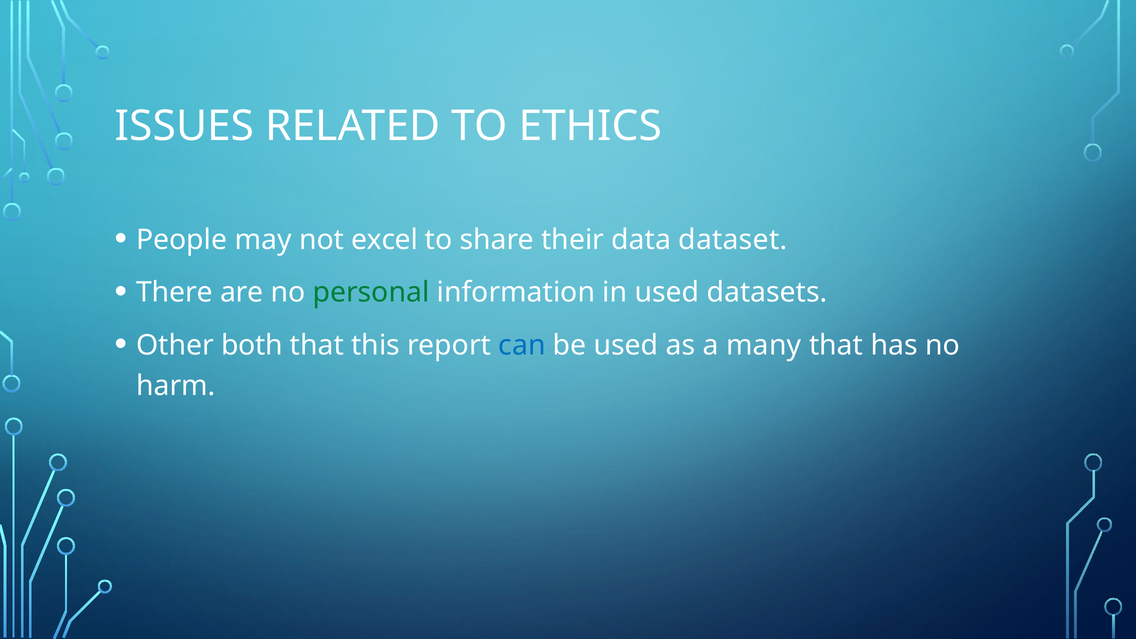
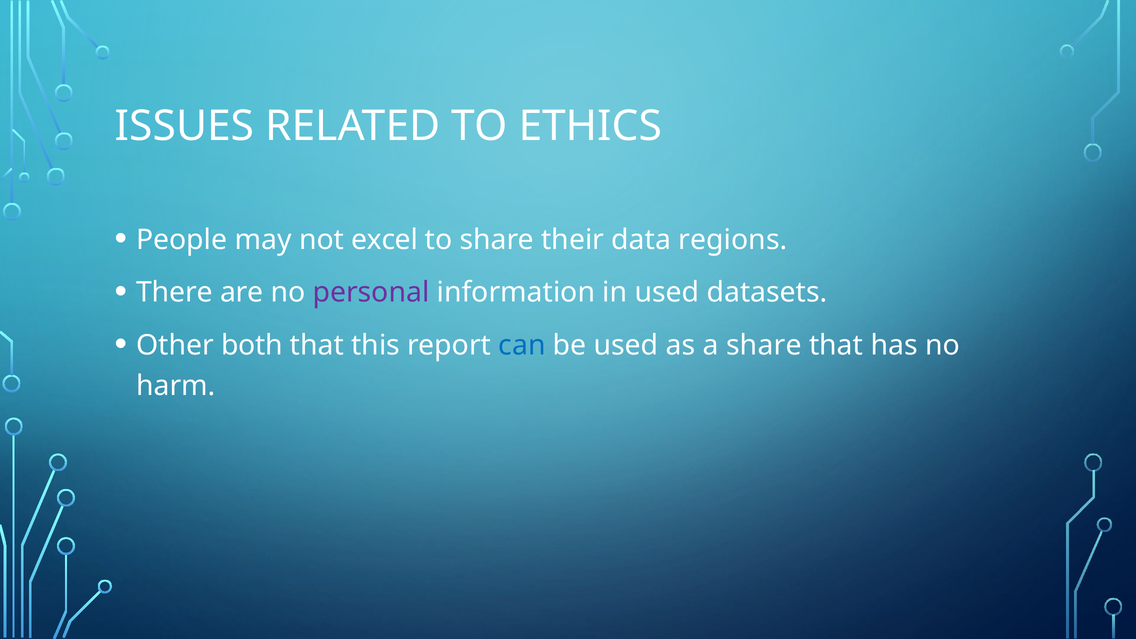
dataset: dataset -> regions
personal colour: green -> purple
a many: many -> share
